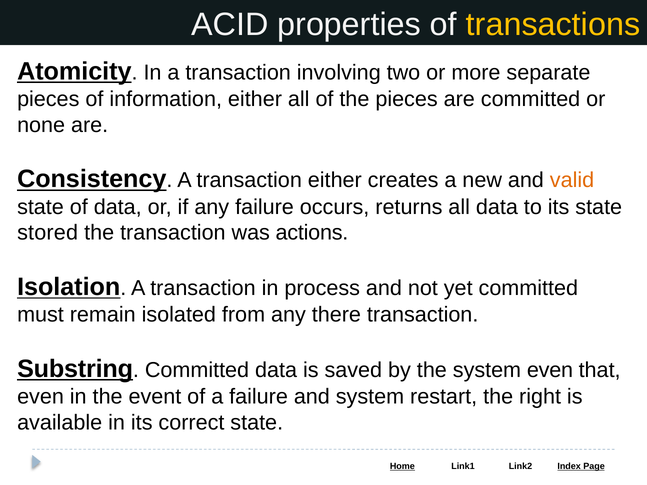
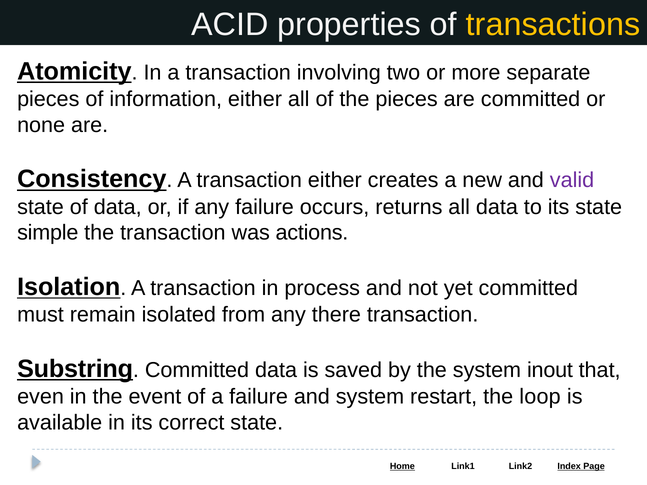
valid colour: orange -> purple
stored: stored -> simple
system even: even -> inout
right: right -> loop
